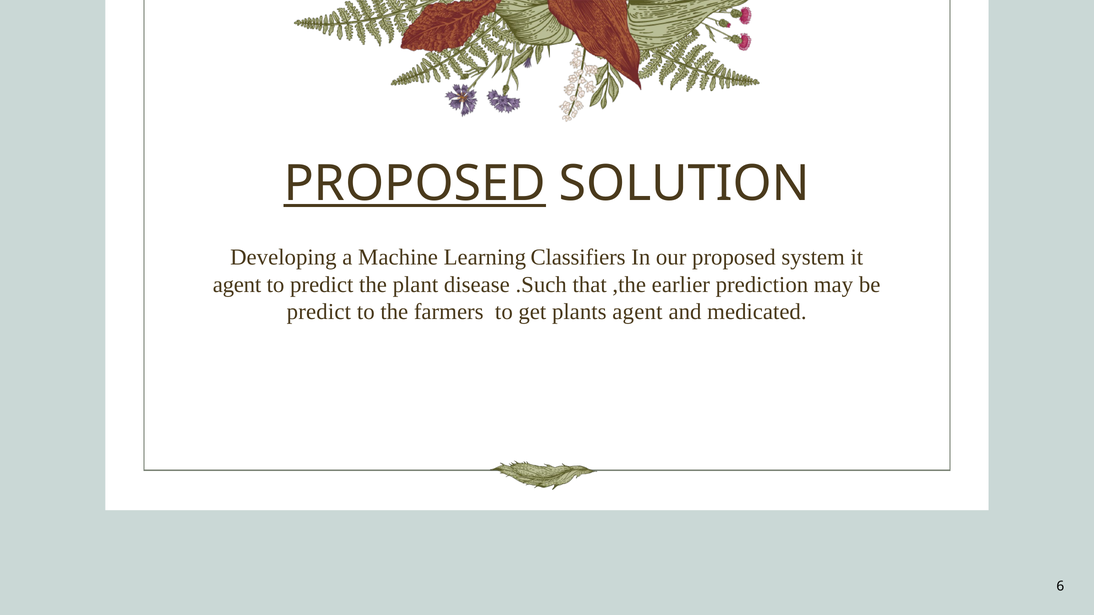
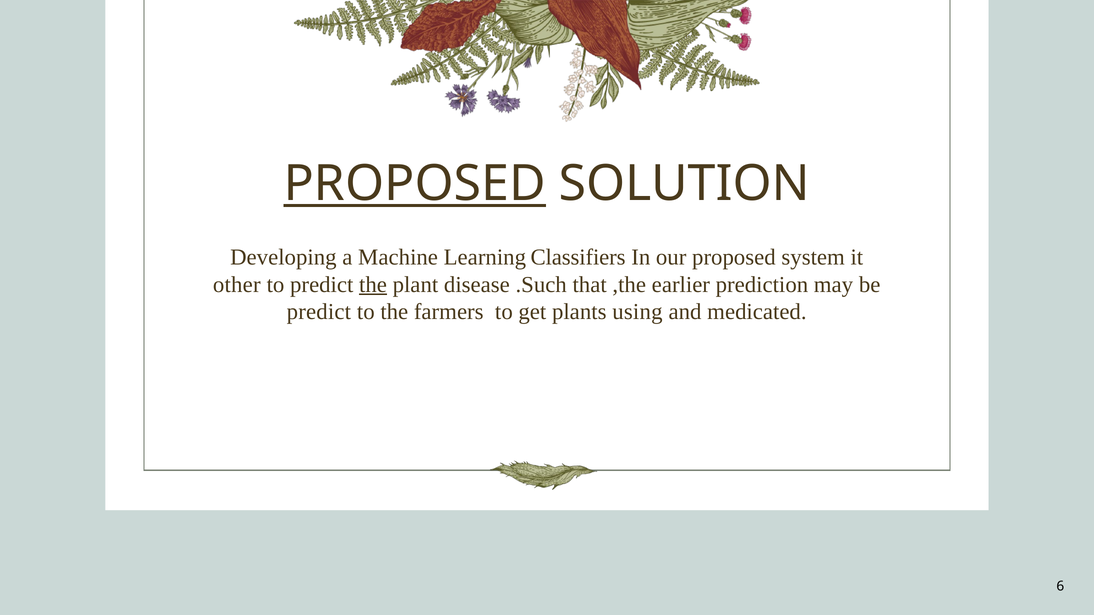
agent at (237, 285): agent -> other
the at (373, 285) underline: none -> present
plants agent: agent -> using
